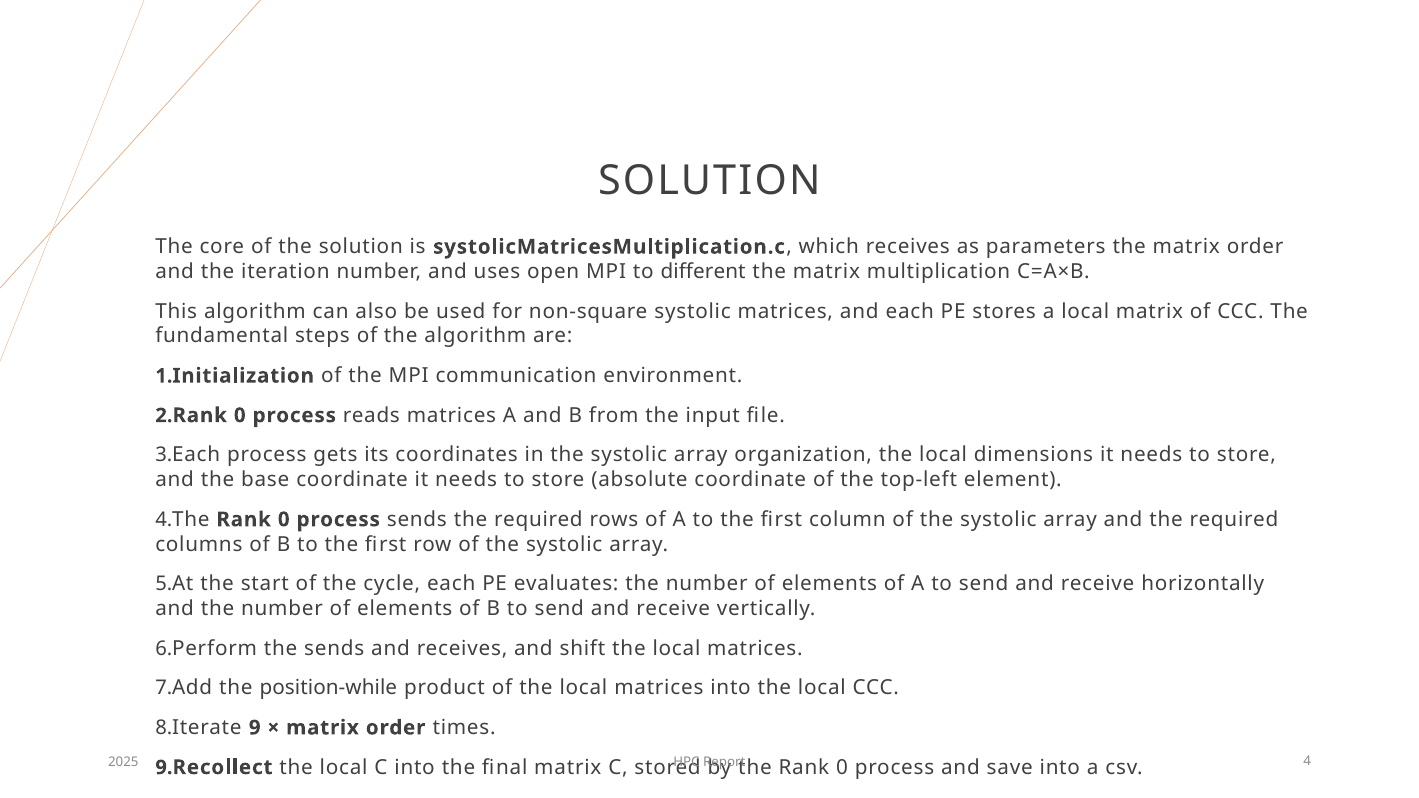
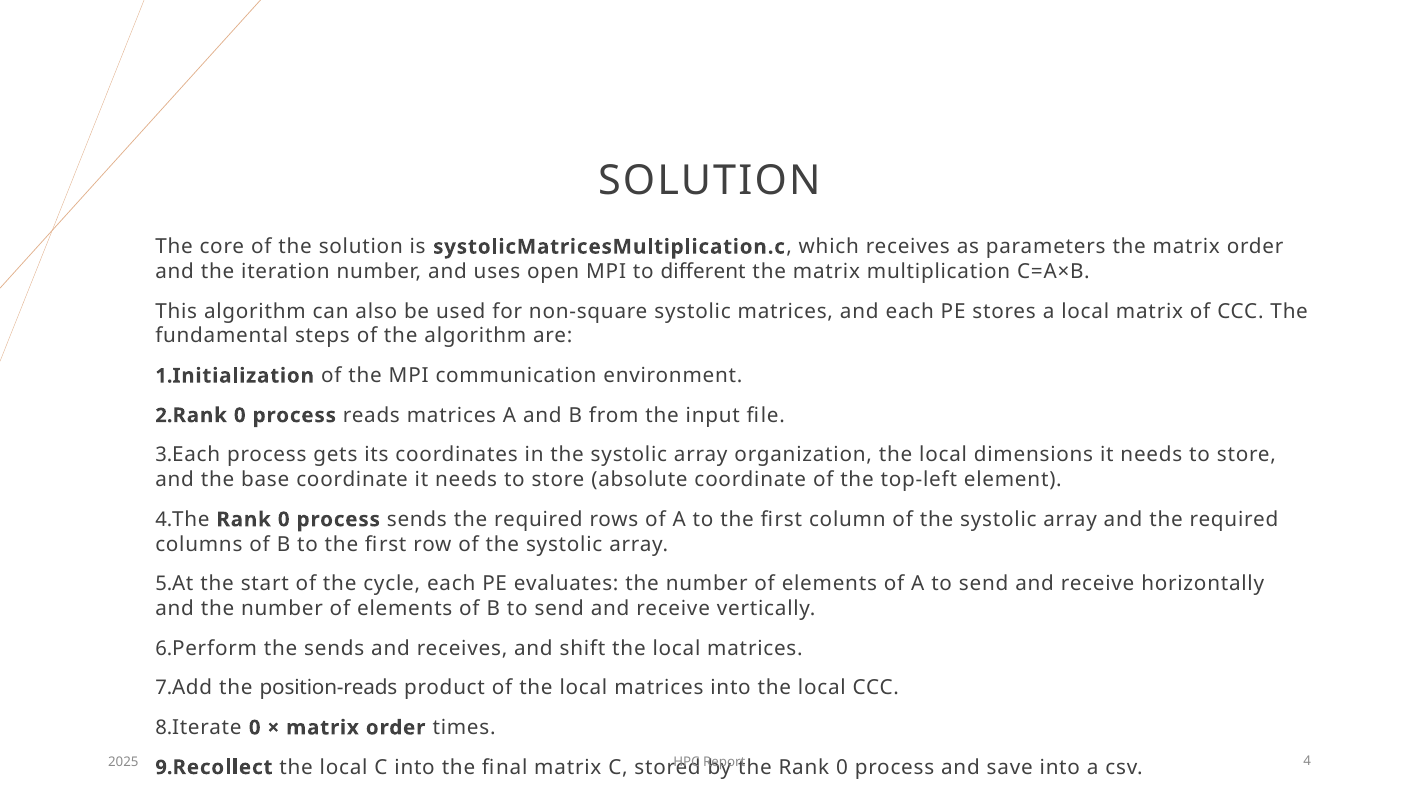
position-while: position-while -> position-reads
9 at (255, 728): 9 -> 0
